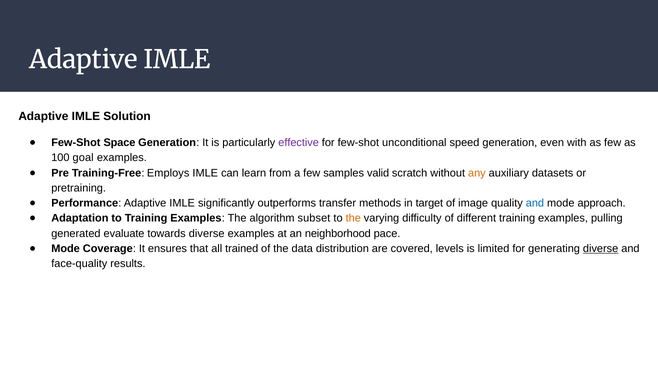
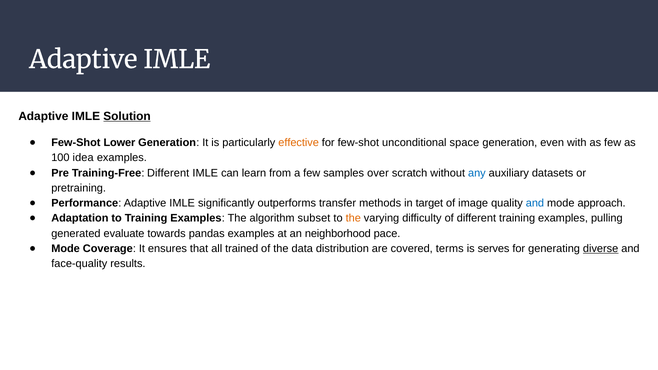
Solution underline: none -> present
Space: Space -> Lower
effective colour: purple -> orange
speed: speed -> space
goal: goal -> idea
Training-Free Employs: Employs -> Different
valid: valid -> over
any colour: orange -> blue
towards diverse: diverse -> pandas
levels: levels -> terms
limited: limited -> serves
